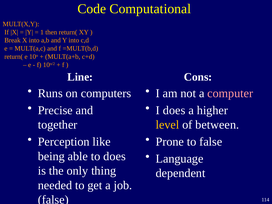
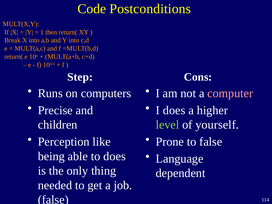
Computational: Computational -> Postconditions
Line: Line -> Step
together: together -> children
level colour: yellow -> light green
between: between -> yourself
